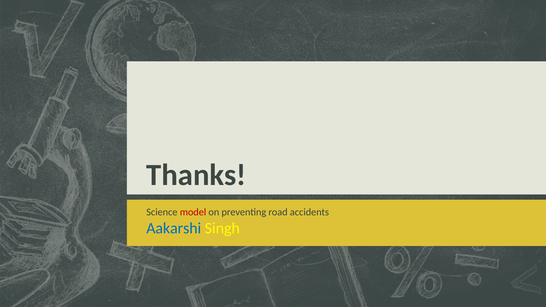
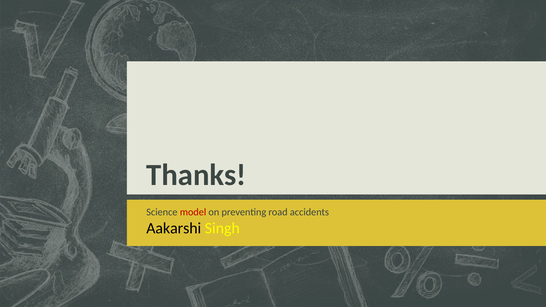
Aakarshi colour: blue -> black
